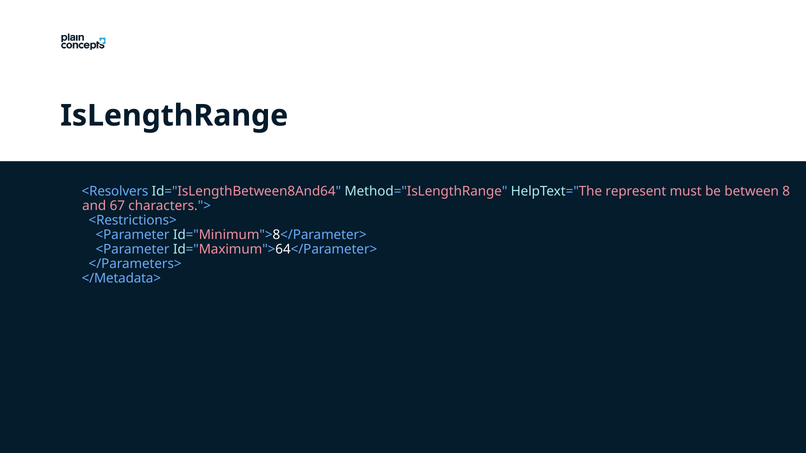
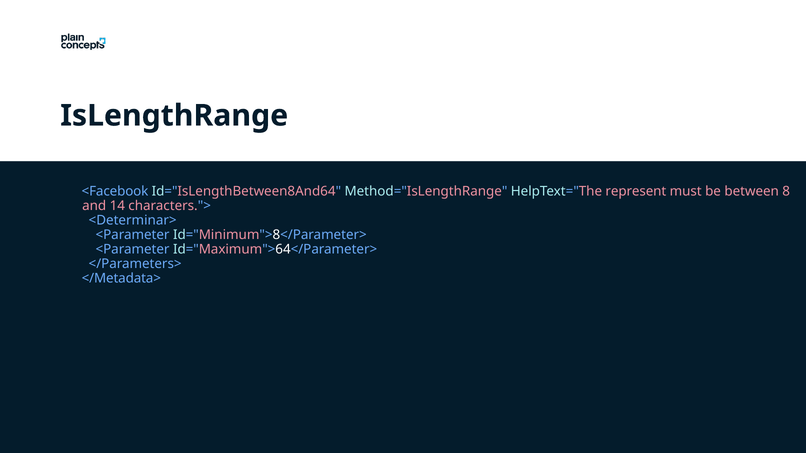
<Resolvers: <Resolvers -> <Facebook
67: 67 -> 14
<Restrictions>: <Restrictions> -> <Determinar>
